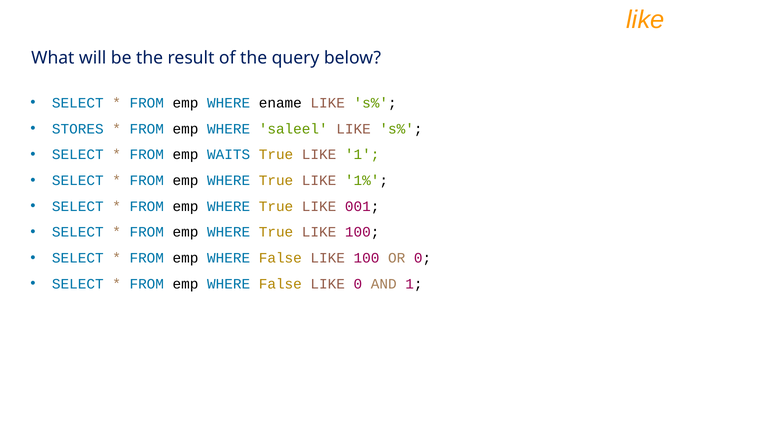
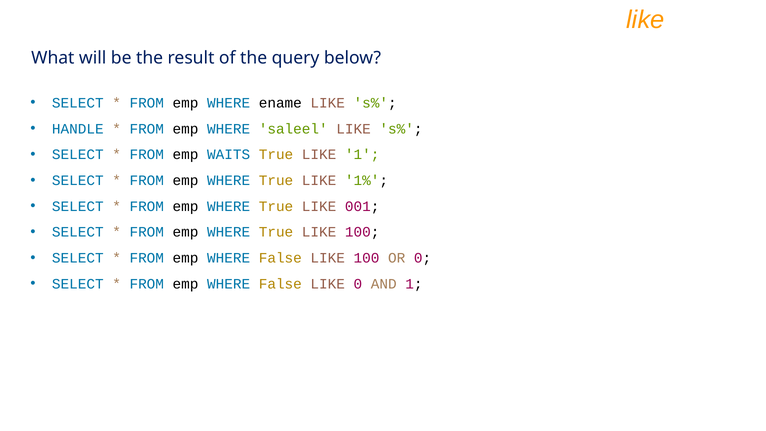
STORES: STORES -> HANDLE
